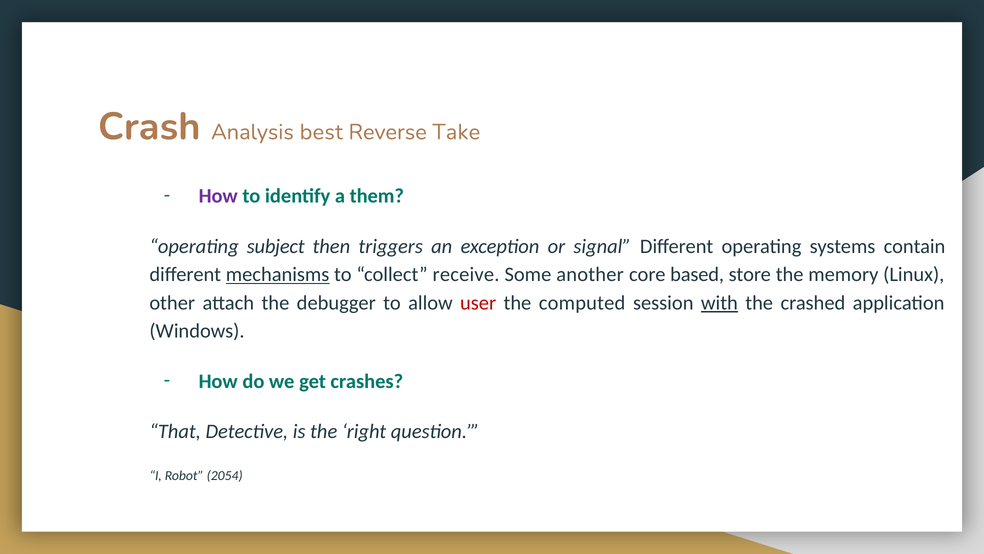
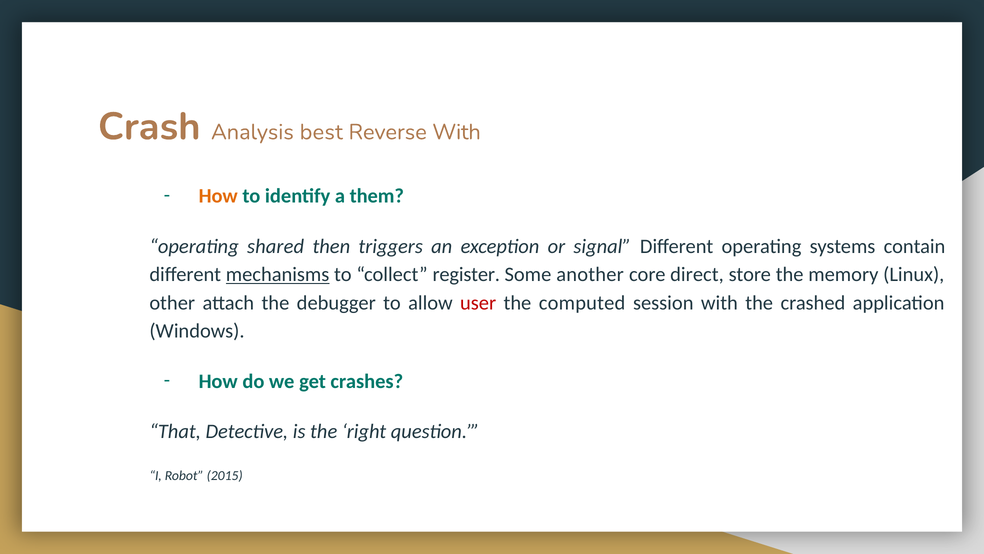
Reverse Take: Take -> With
How at (218, 196) colour: purple -> orange
subject: subject -> shared
receive: receive -> register
based: based -> direct
with at (719, 303) underline: present -> none
2054: 2054 -> 2015
